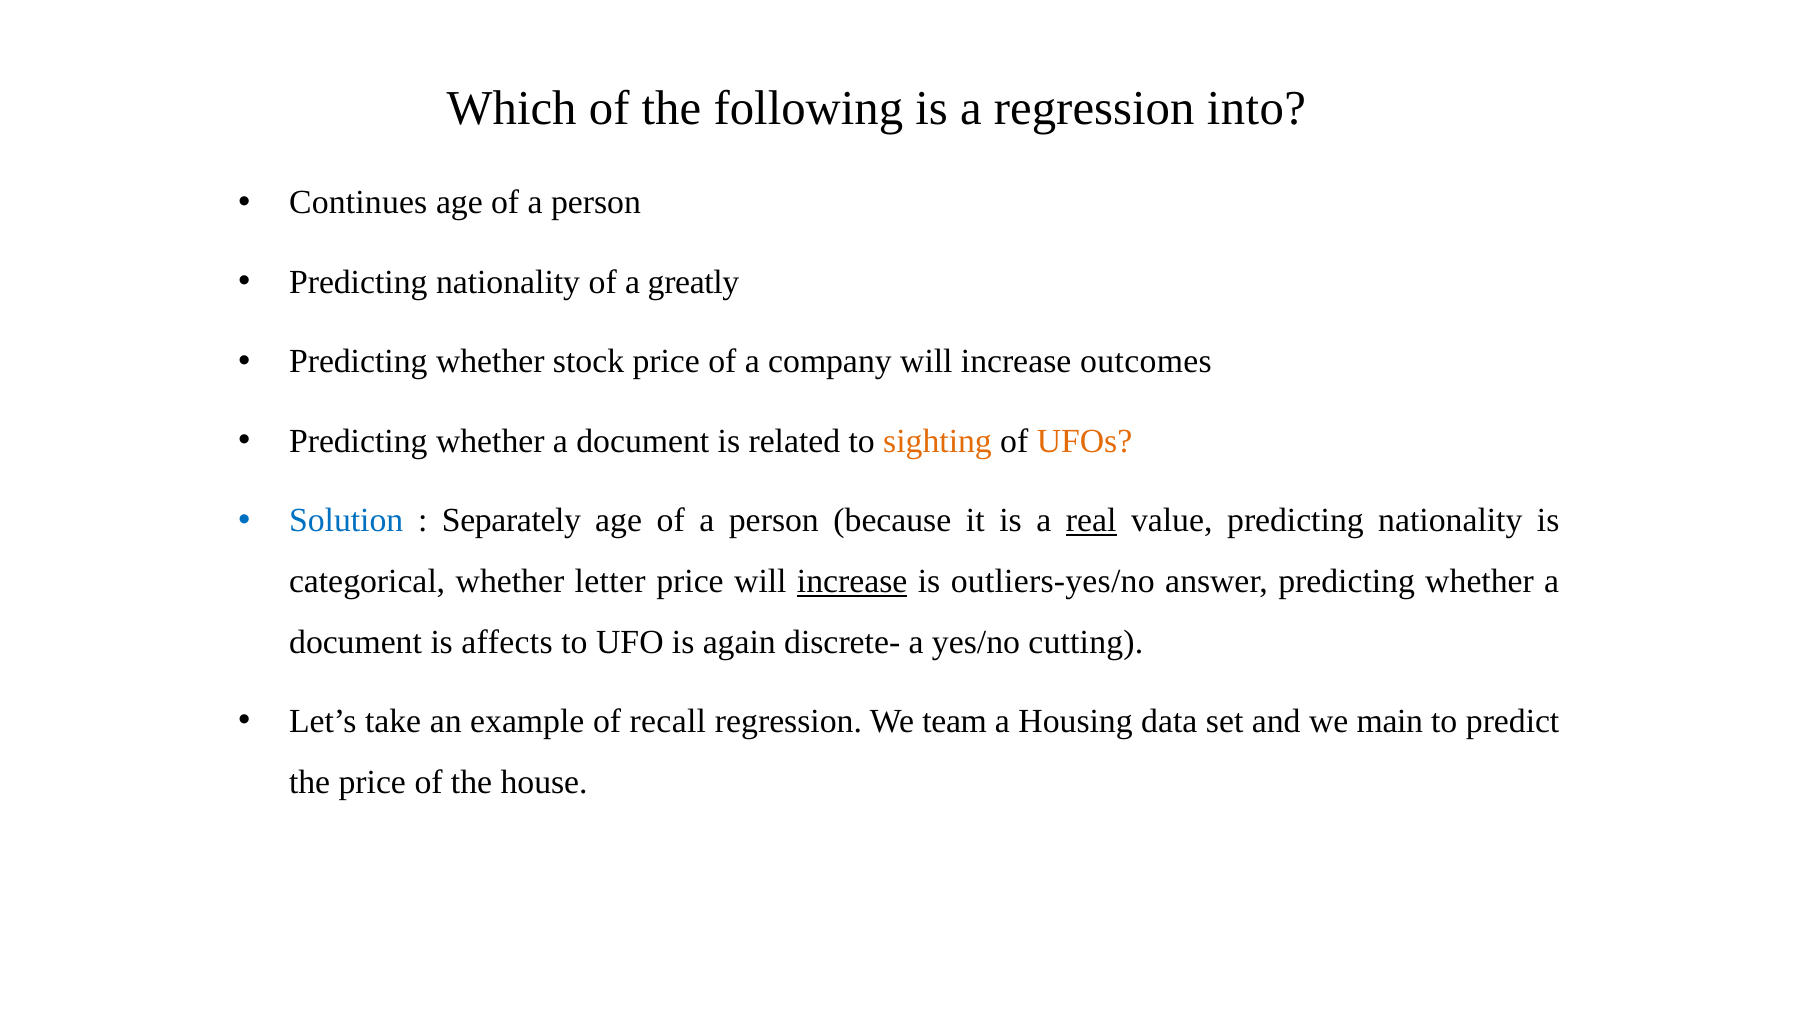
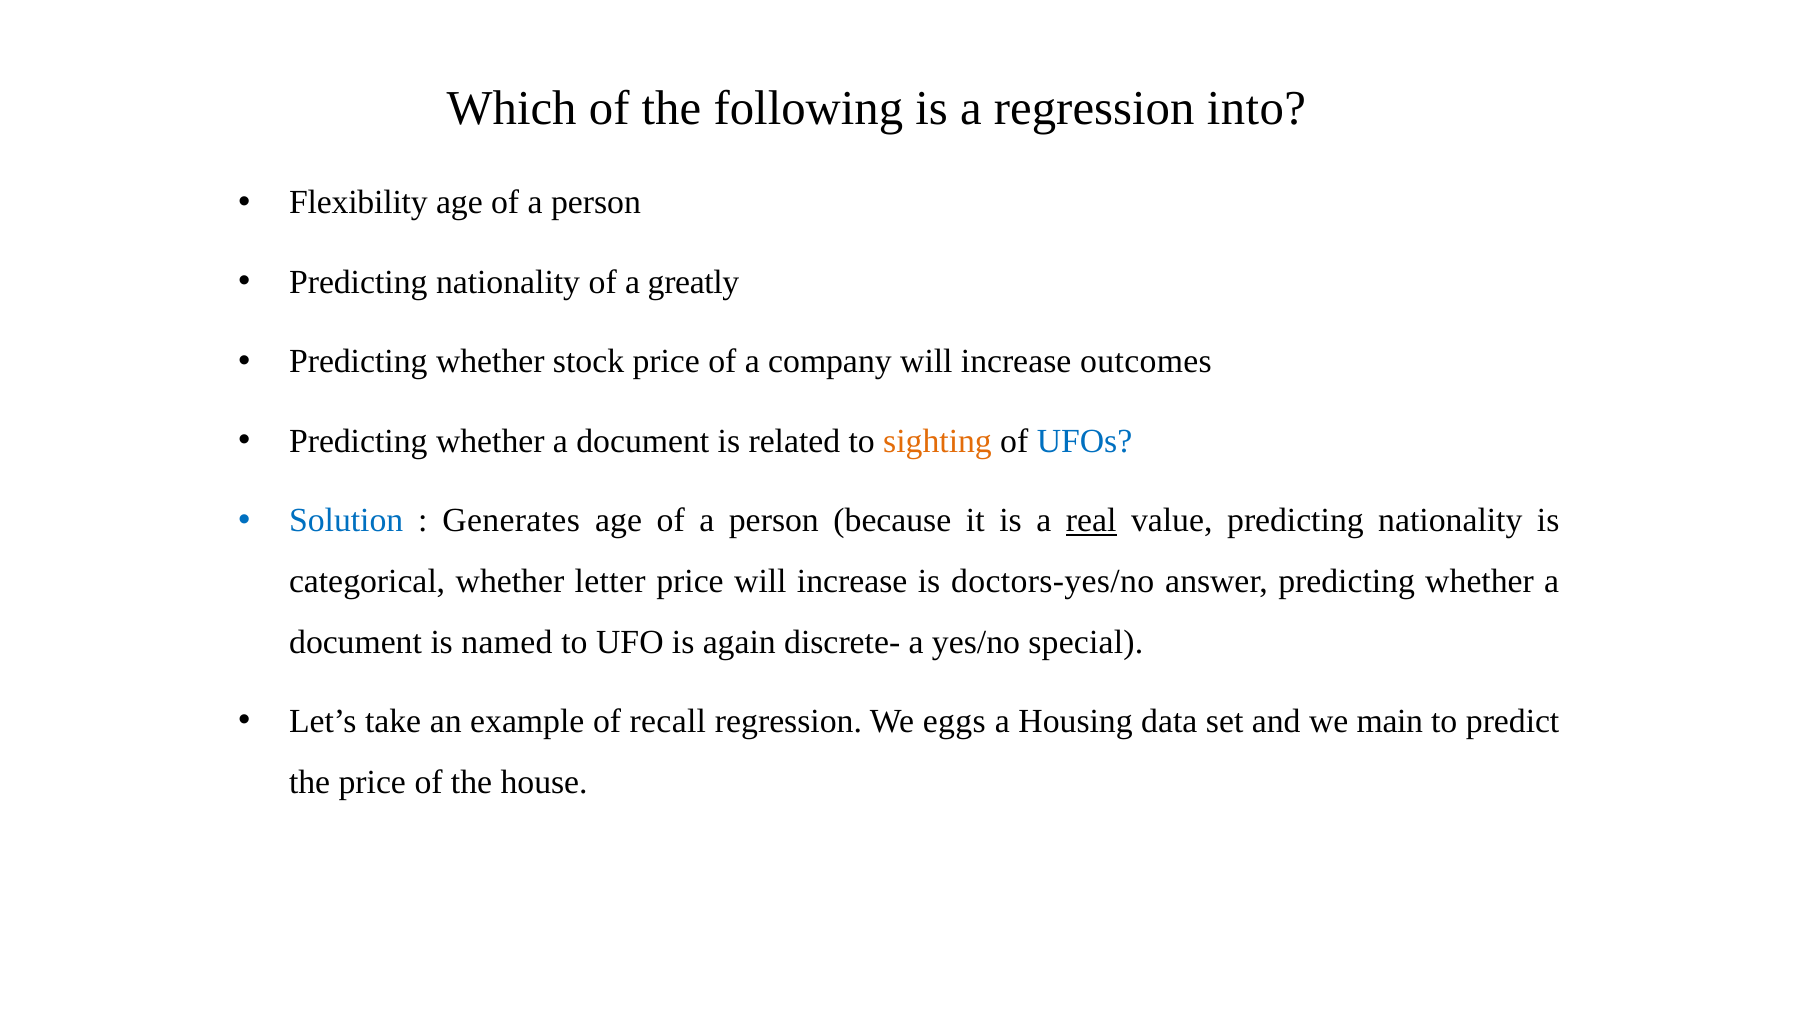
Continues: Continues -> Flexibility
UFOs colour: orange -> blue
Separately: Separately -> Generates
increase at (852, 582) underline: present -> none
outliers-yes/no: outliers-yes/no -> doctors-yes/no
affects: affects -> named
cutting: cutting -> special
team: team -> eggs
